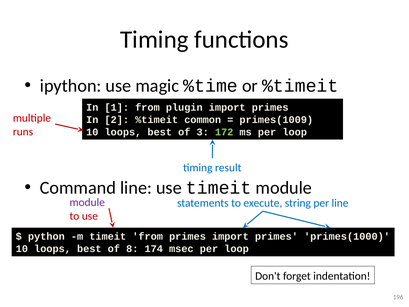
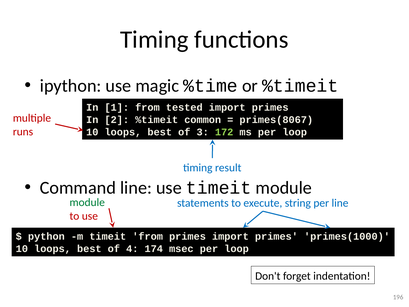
plugin: plugin -> tested
primes(1009: primes(1009 -> primes(8067
module at (87, 202) colour: purple -> green
8: 8 -> 4
